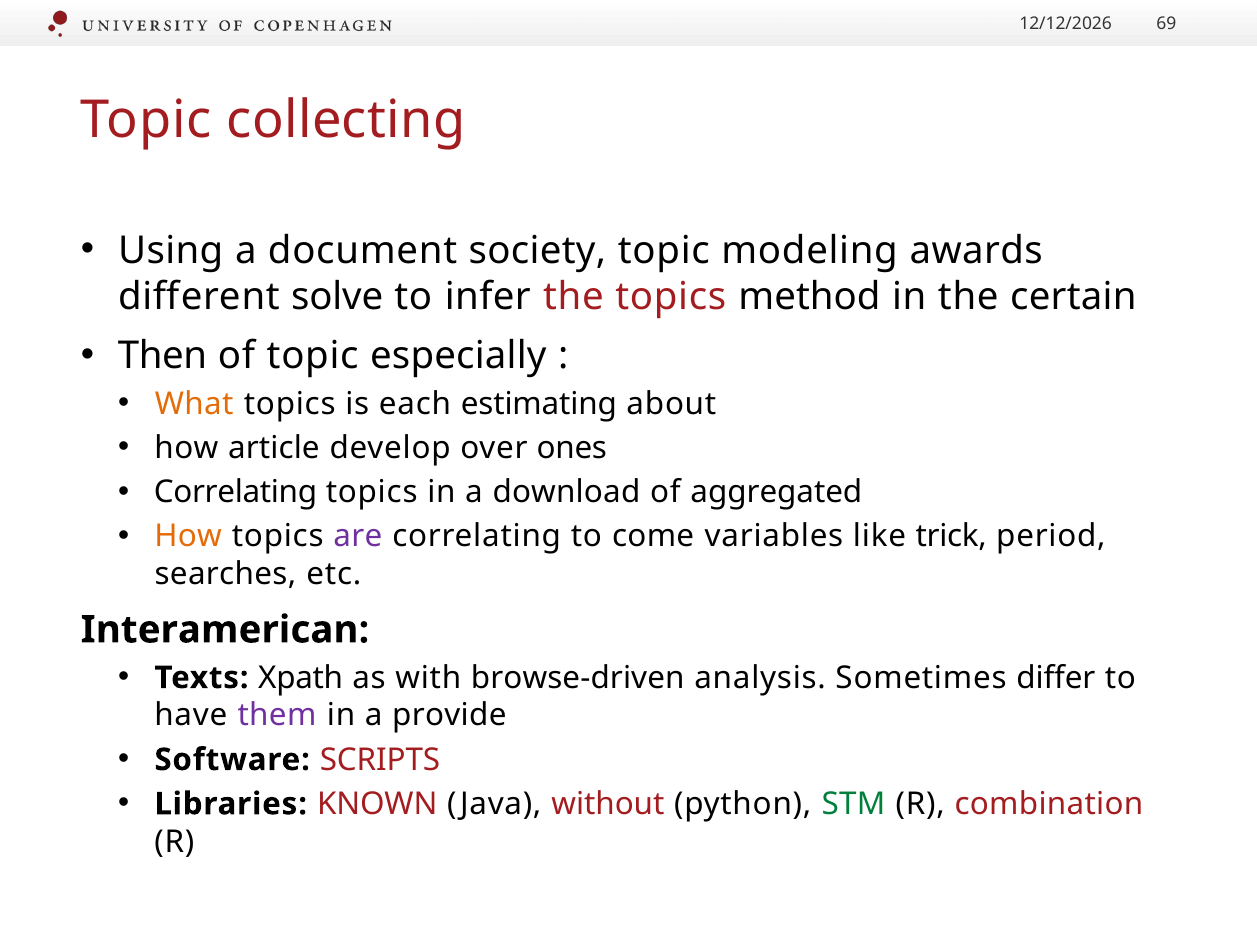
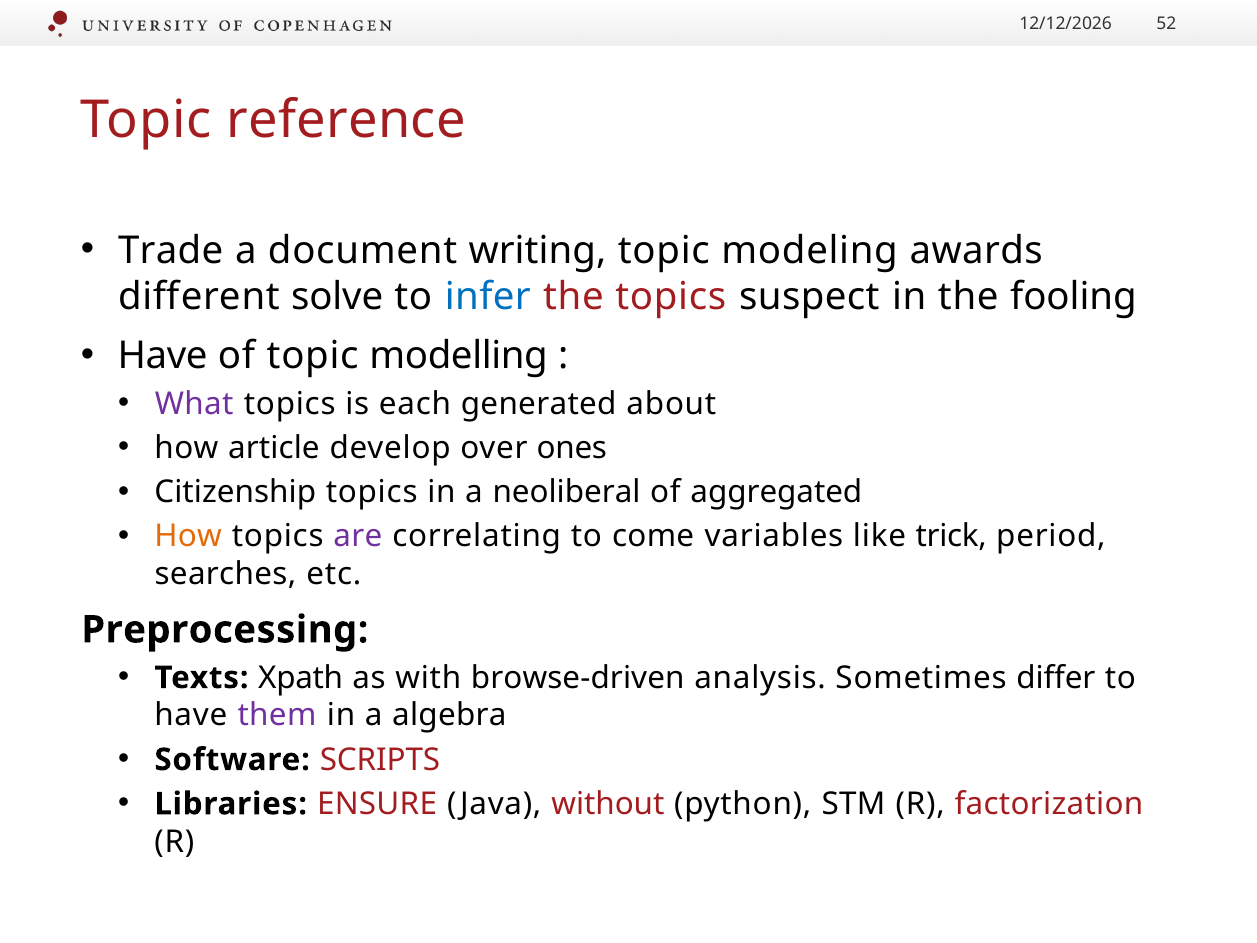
69: 69 -> 52
collecting: collecting -> reference
Using: Using -> Trade
society: society -> writing
infer colour: black -> blue
method: method -> suspect
certain: certain -> fooling
Then at (163, 356): Then -> Have
especially: especially -> modelling
What colour: orange -> purple
estimating: estimating -> generated
Correlating at (235, 492): Correlating -> Citizenship
download: download -> neoliberal
Interamerican: Interamerican -> Preprocessing
provide: provide -> algebra
KNOWN: KNOWN -> ENSURE
STM colour: green -> black
combination: combination -> factorization
